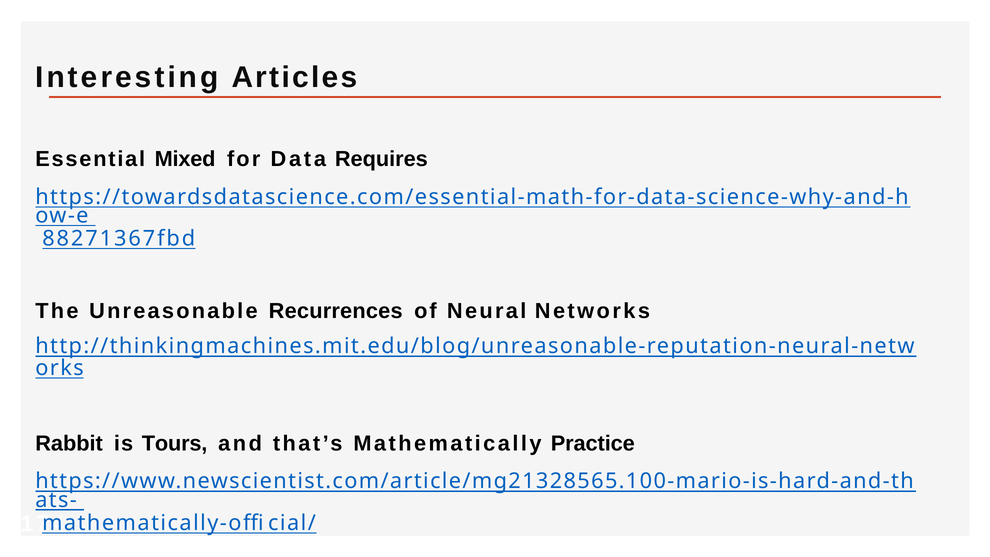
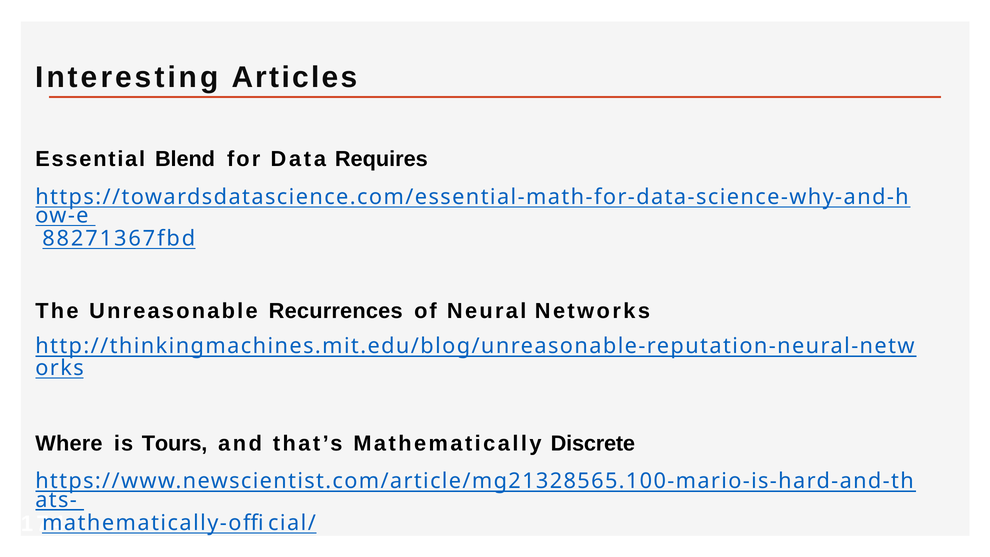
Mixed: Mixed -> Blend
Rabbit: Rabbit -> Where
Practice: Practice -> Discrete
